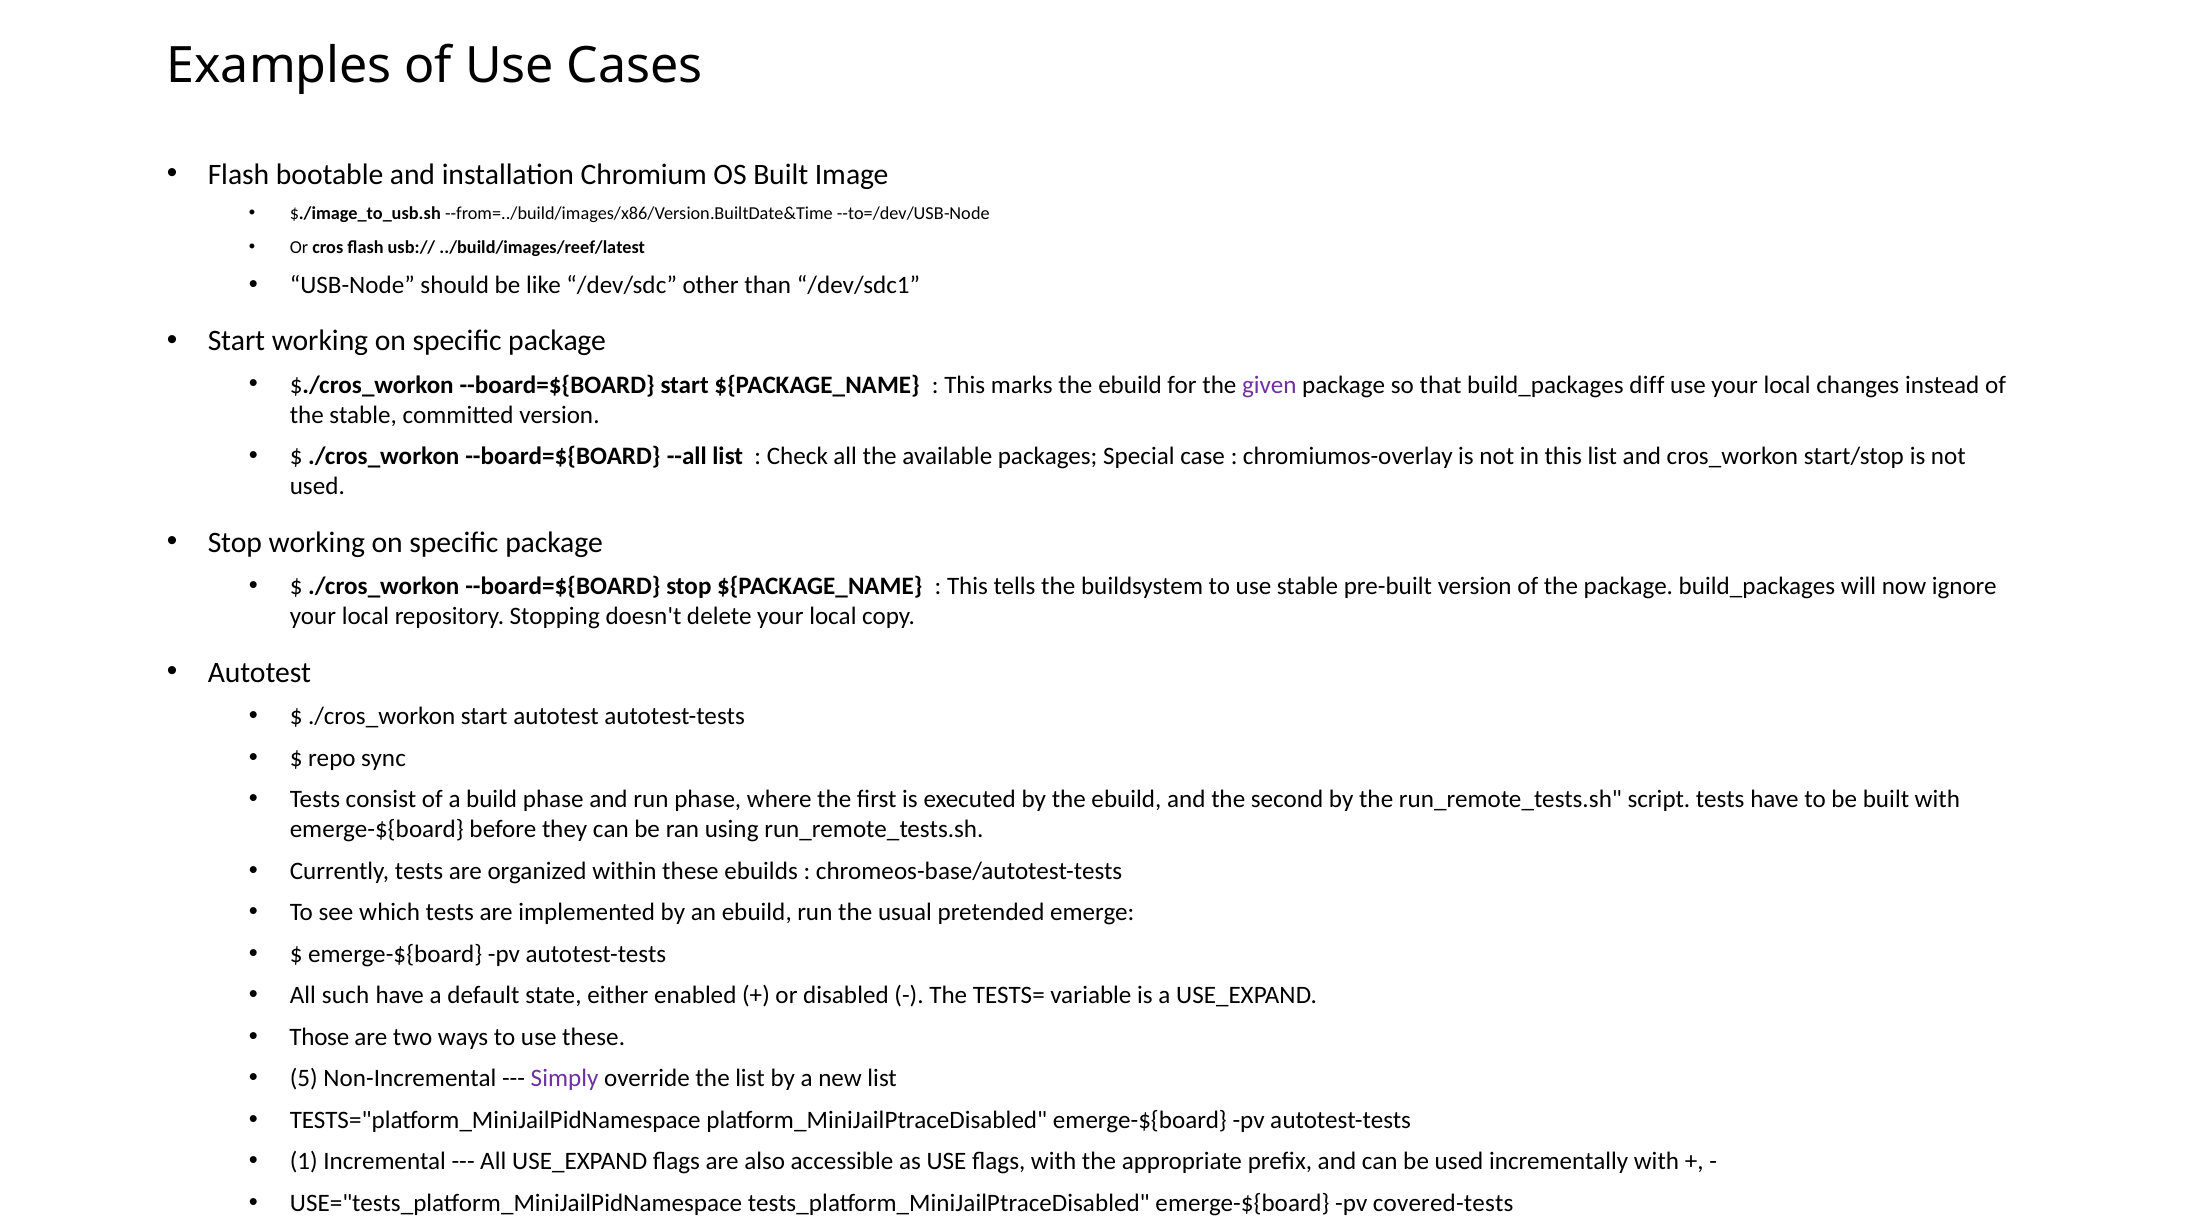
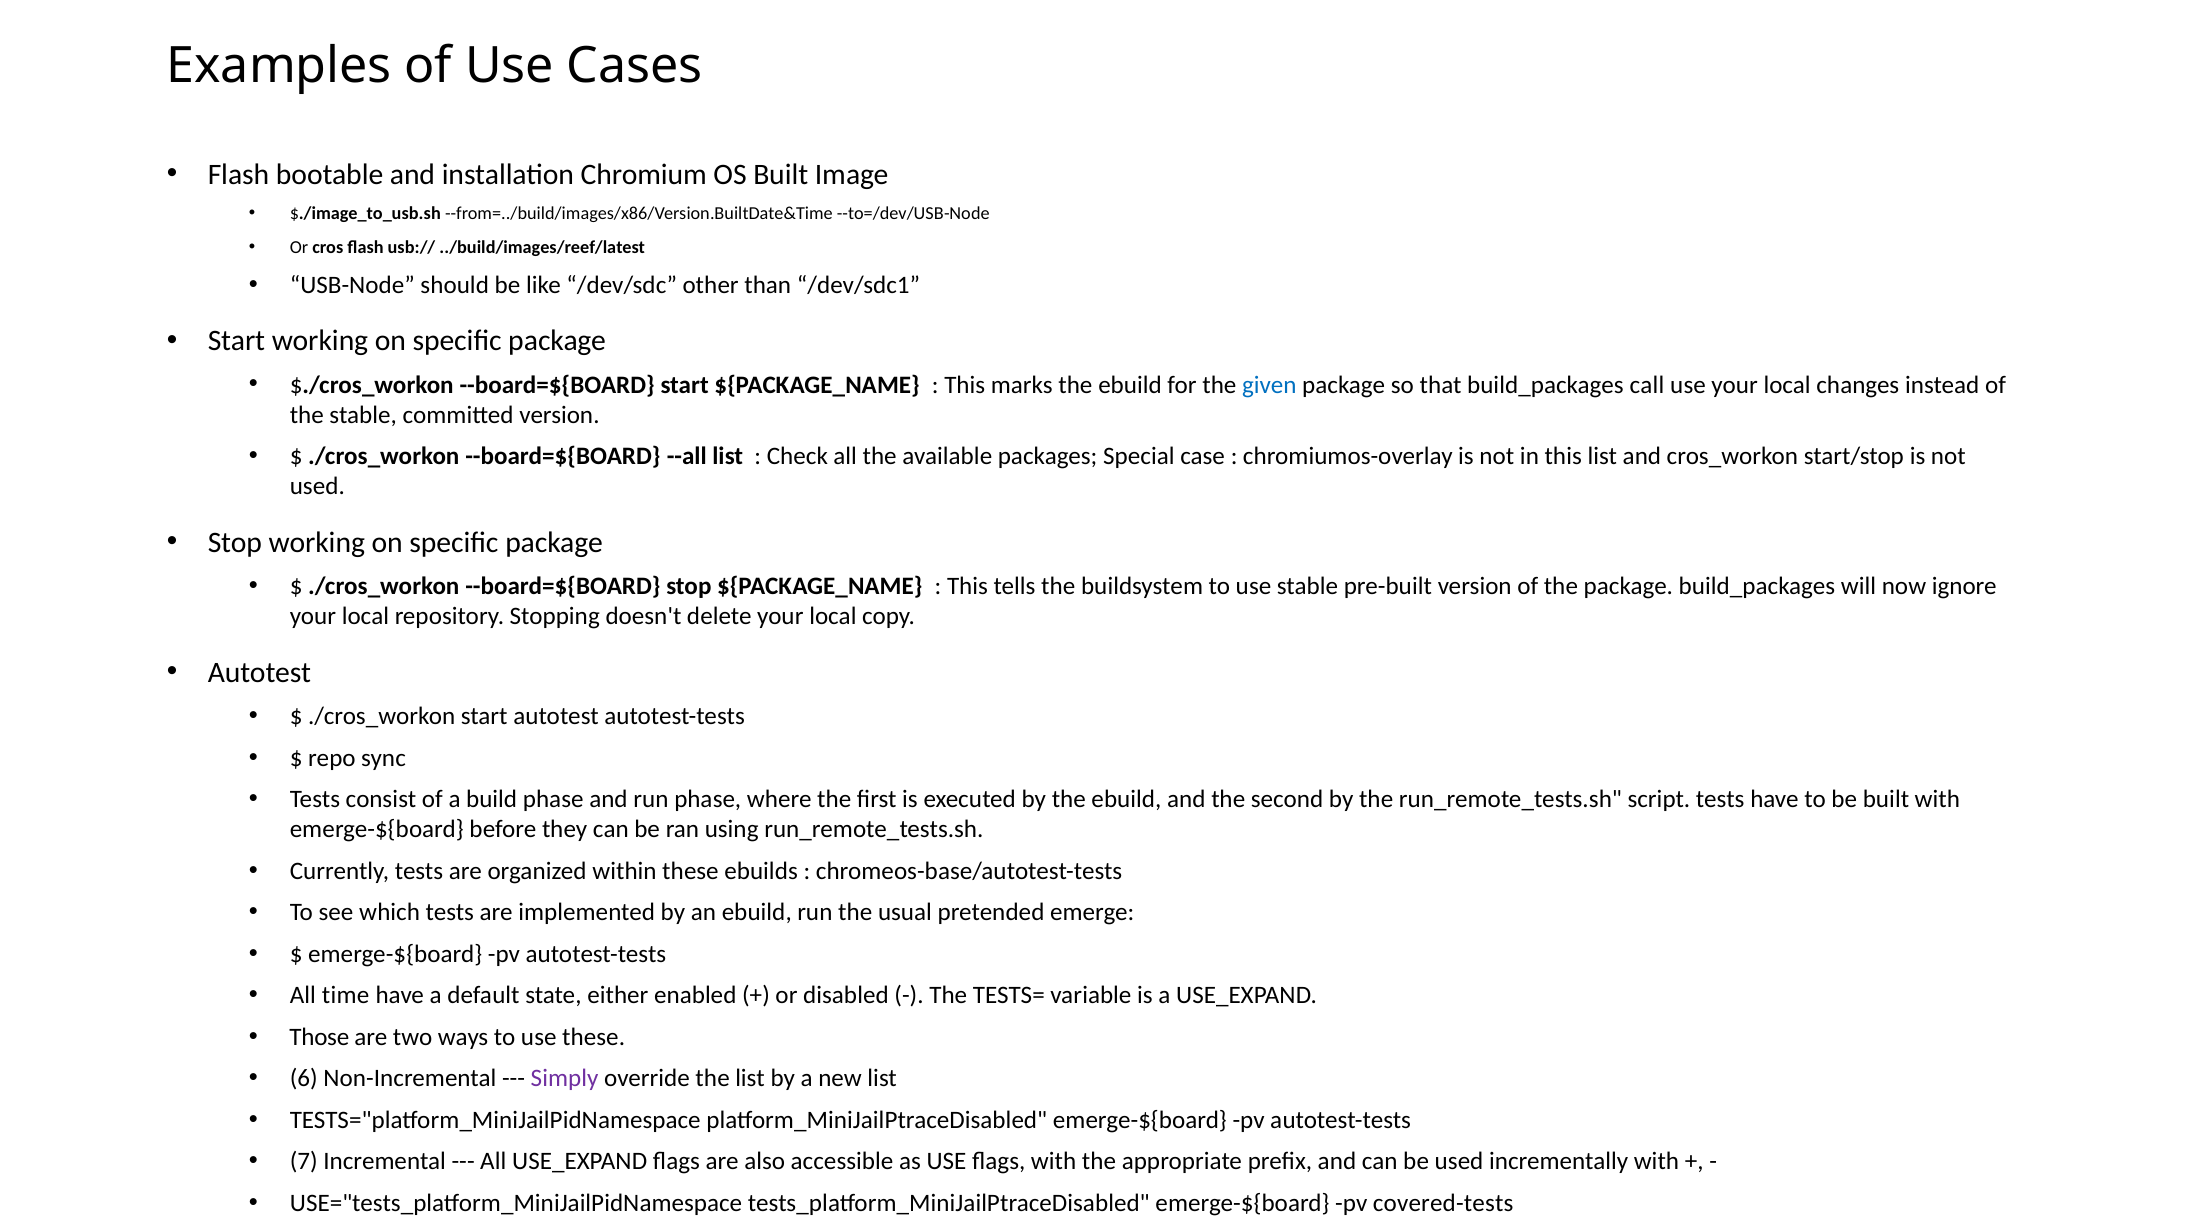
given colour: purple -> blue
diff: diff -> call
such: such -> time
5: 5 -> 6
1: 1 -> 7
